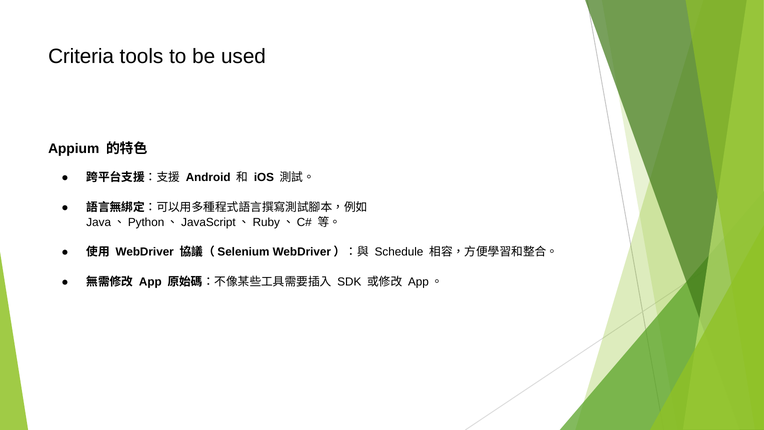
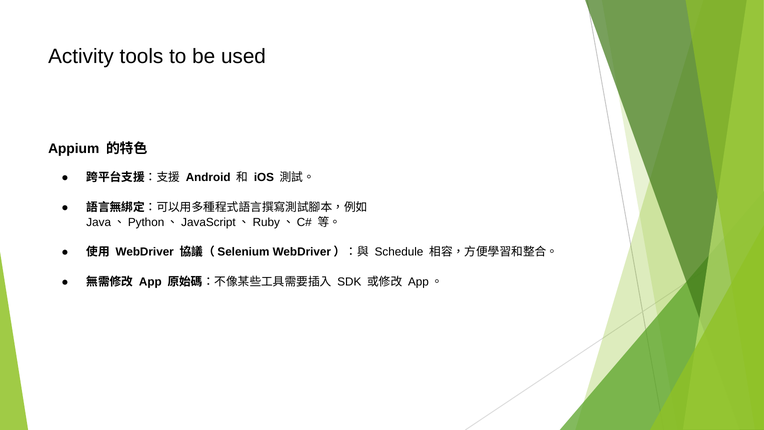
Criteria: Criteria -> Activity
